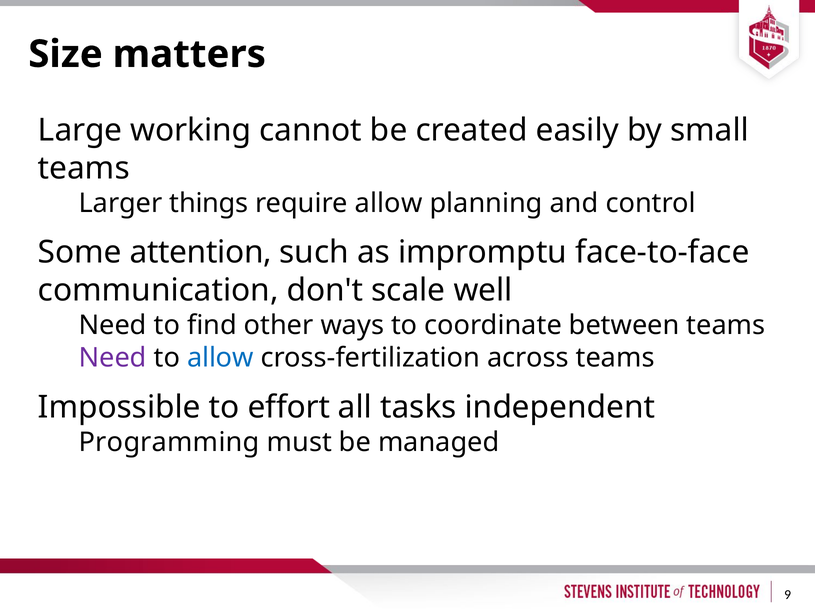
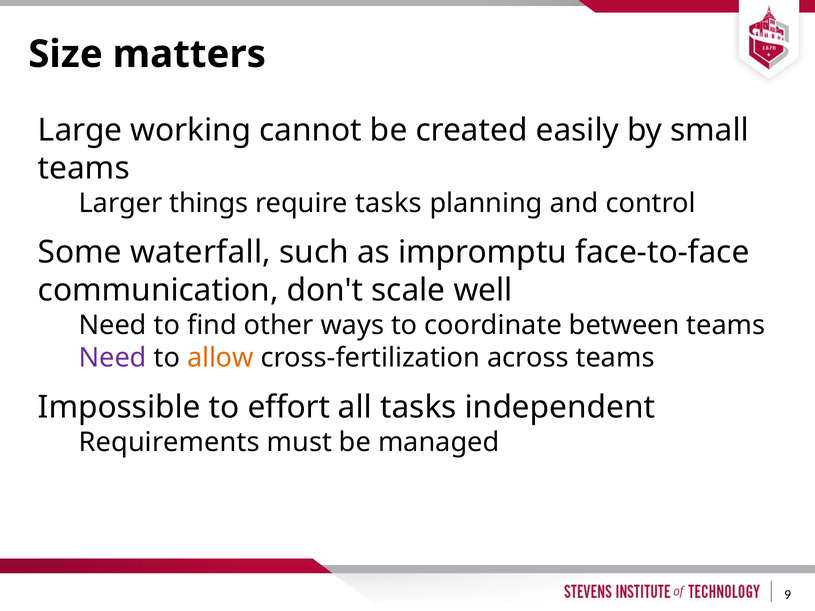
require allow: allow -> tasks
attention: attention -> waterfall
allow at (220, 358) colour: blue -> orange
Programming: Programming -> Requirements
